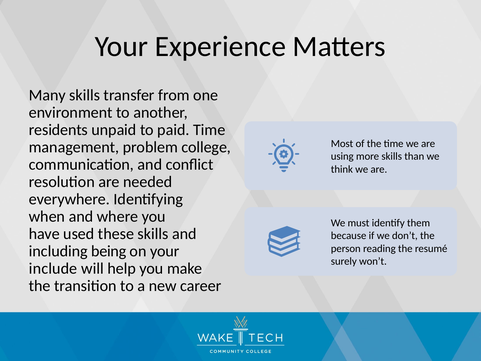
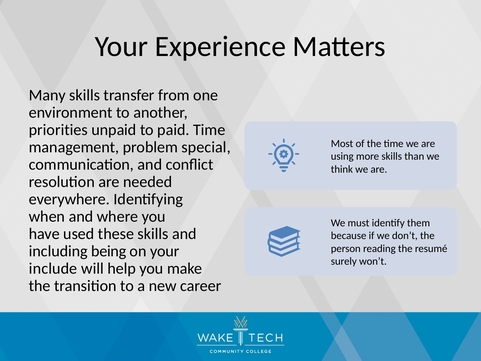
residents: residents -> priorities
college: college -> special
